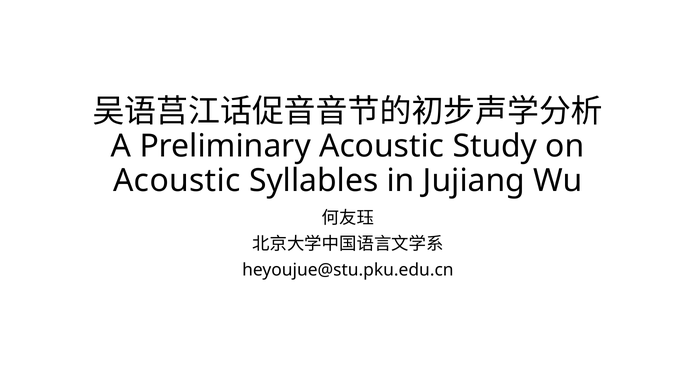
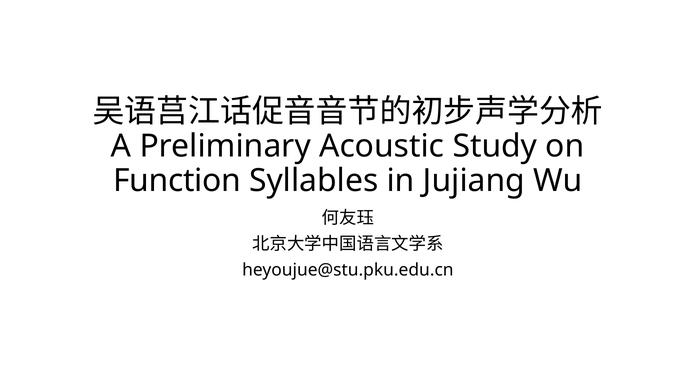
Acoustic at (177, 180): Acoustic -> Function
